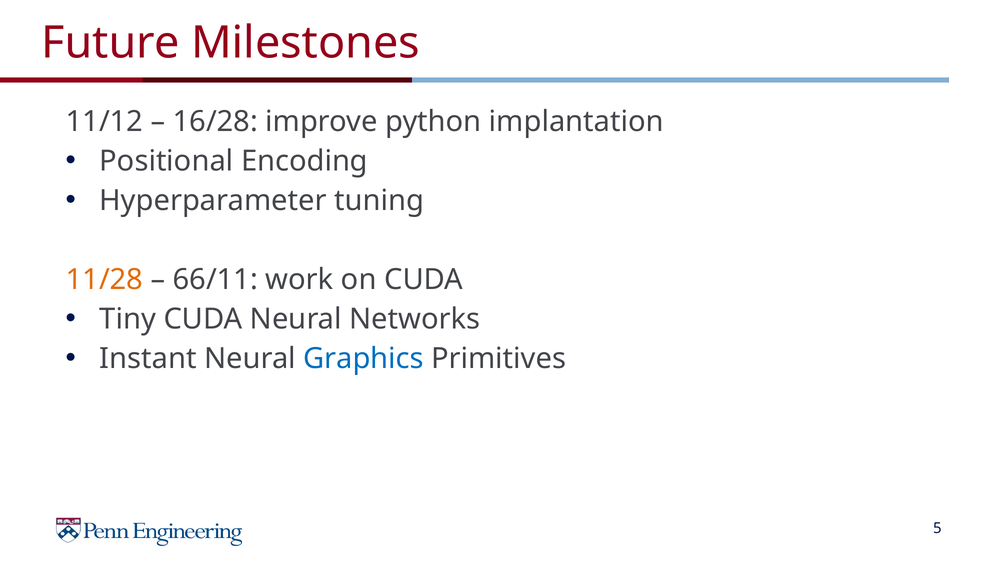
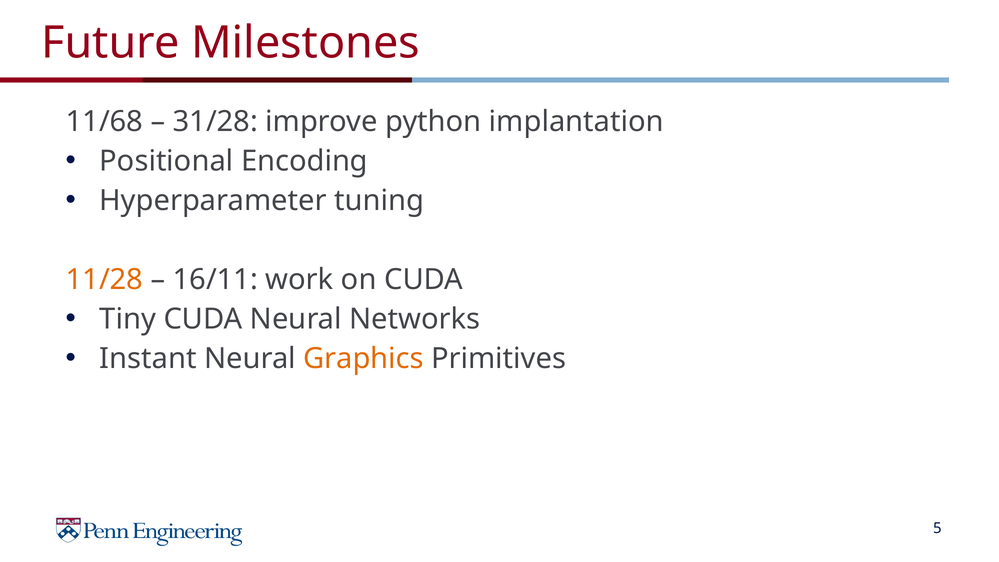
11/12: 11/12 -> 11/68
16/28: 16/28 -> 31/28
66/11: 66/11 -> 16/11
Graphics colour: blue -> orange
